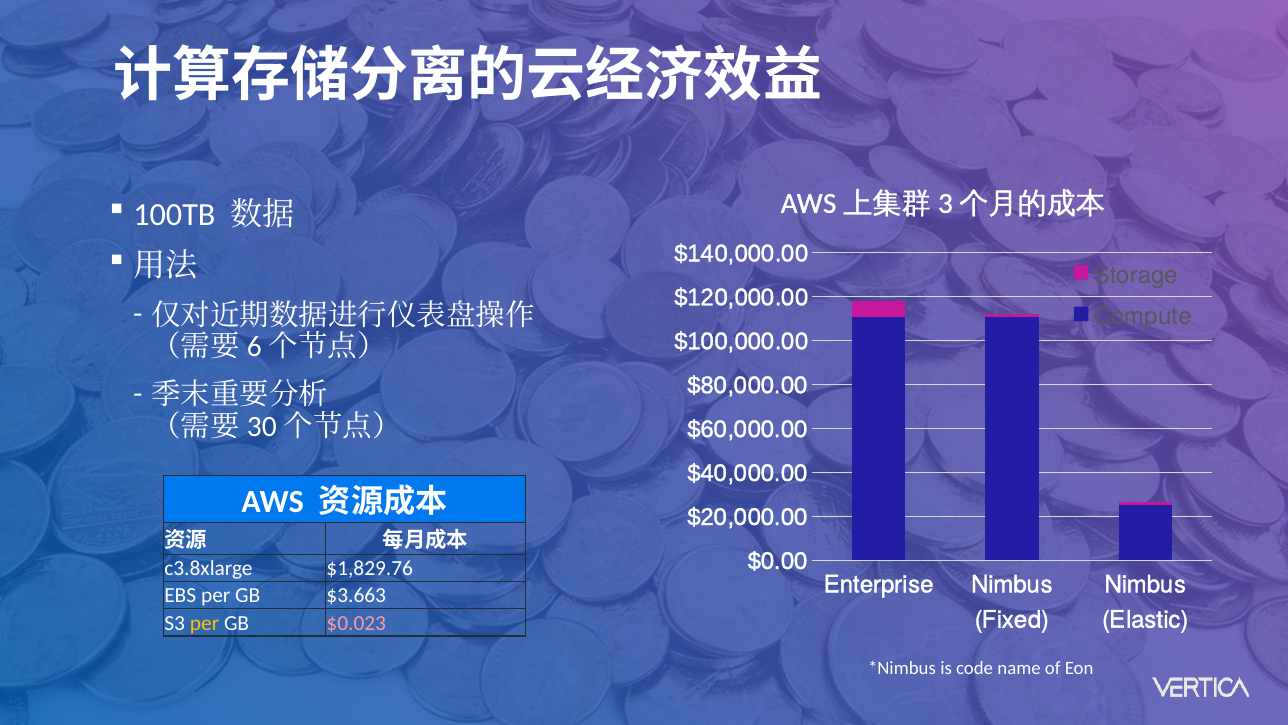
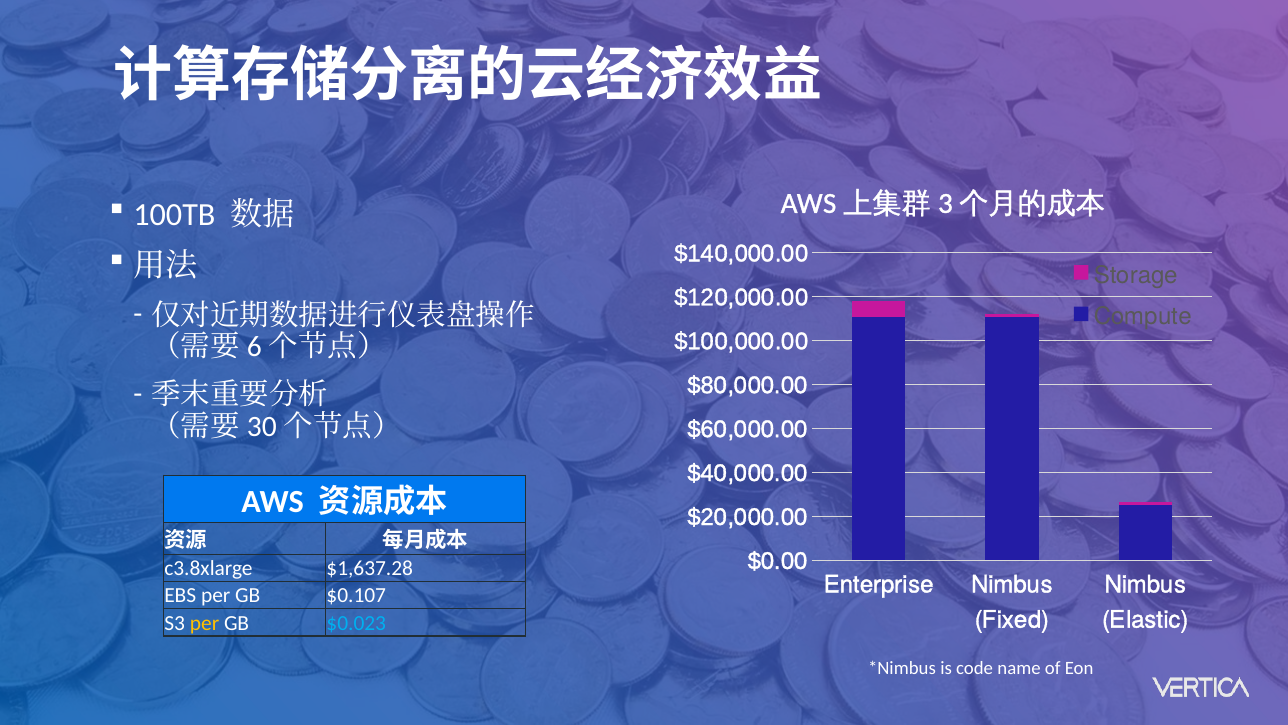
$1,829.76: $1,829.76 -> $1,637.28
$3.663: $3.663 -> $0.107
$0.023 colour: pink -> light blue
